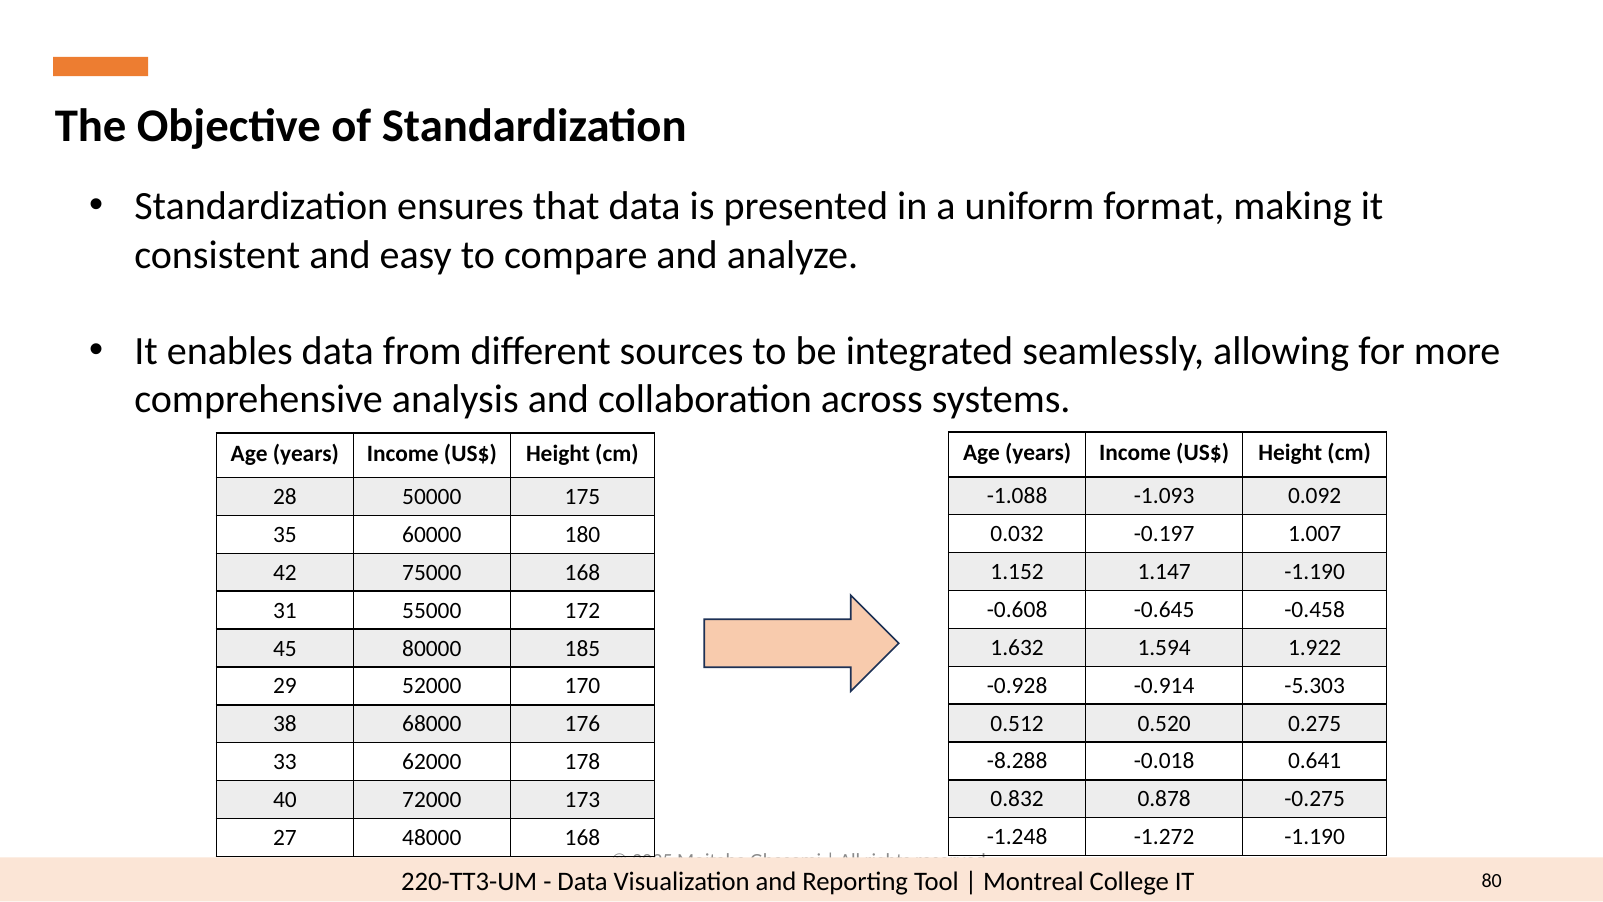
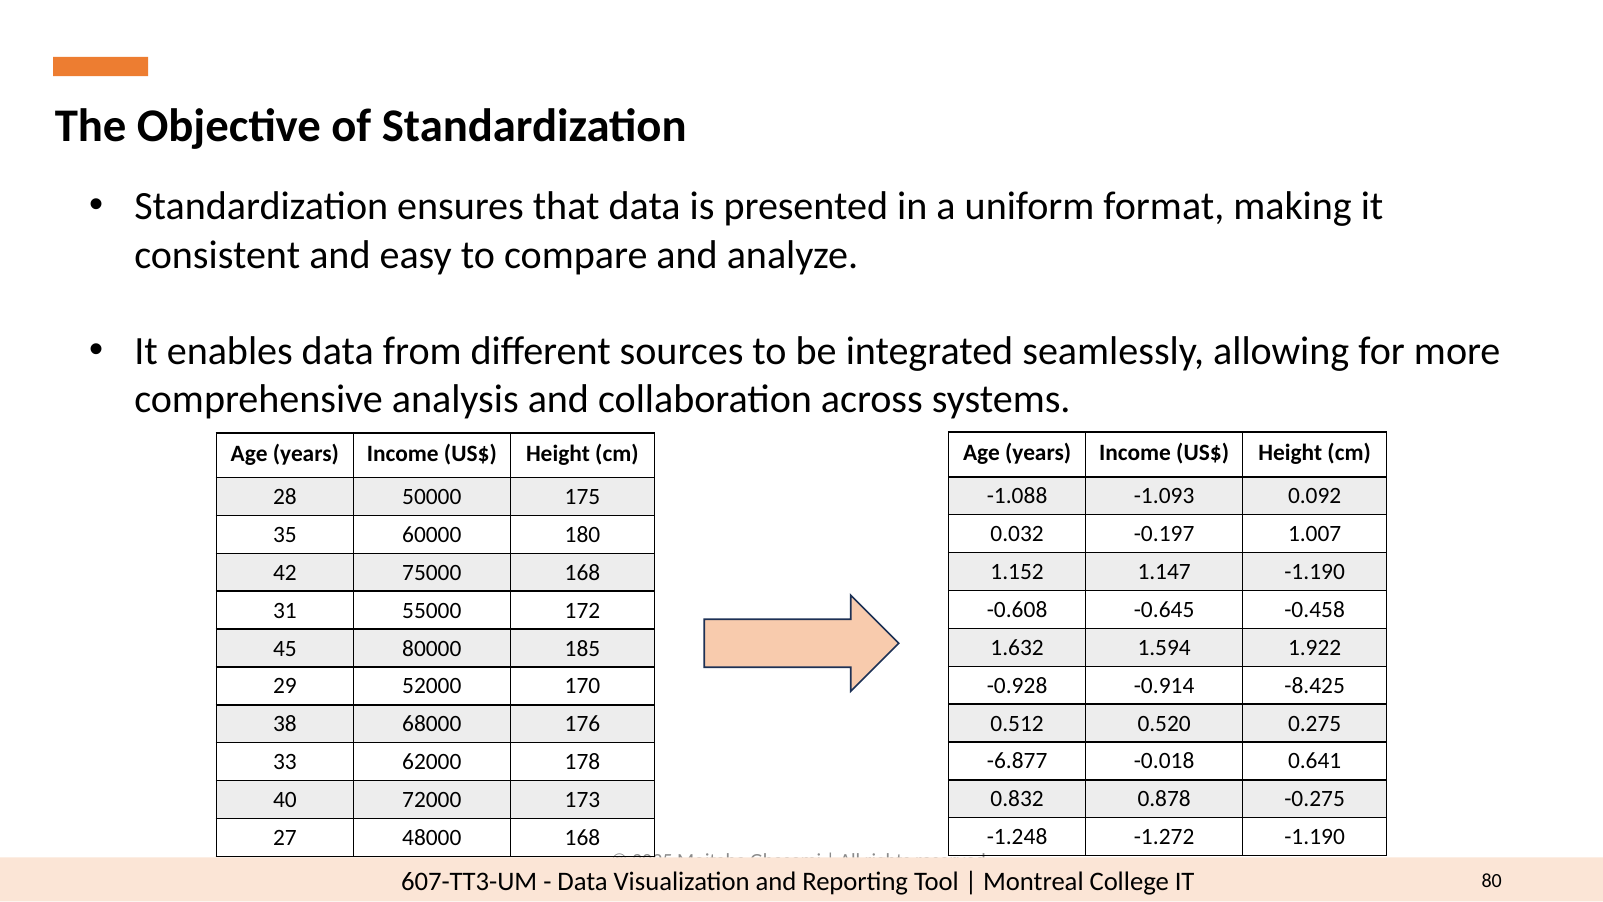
-5.303: -5.303 -> -8.425
-8.288: -8.288 -> -6.877
220-TT3-UM: 220-TT3-UM -> 607-TT3-UM
